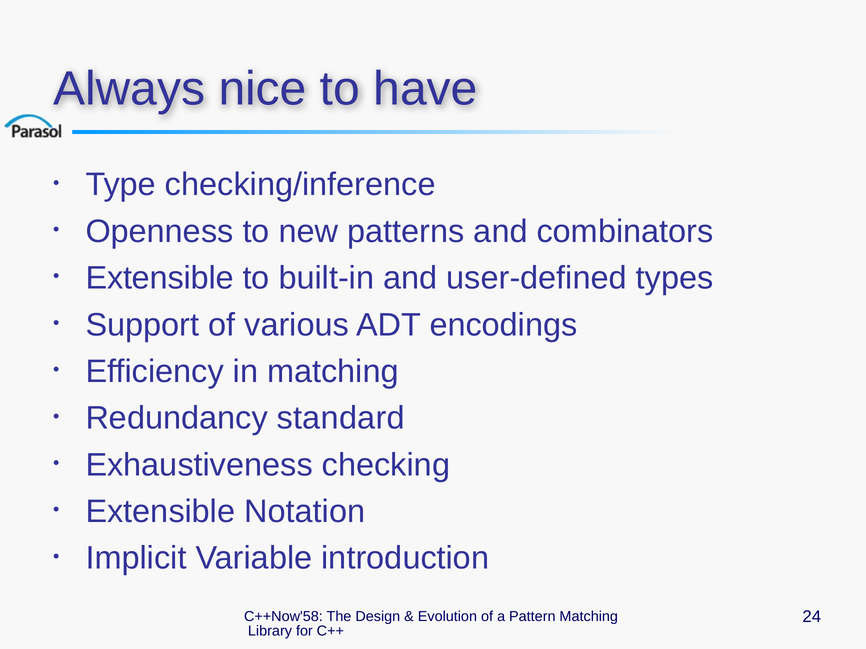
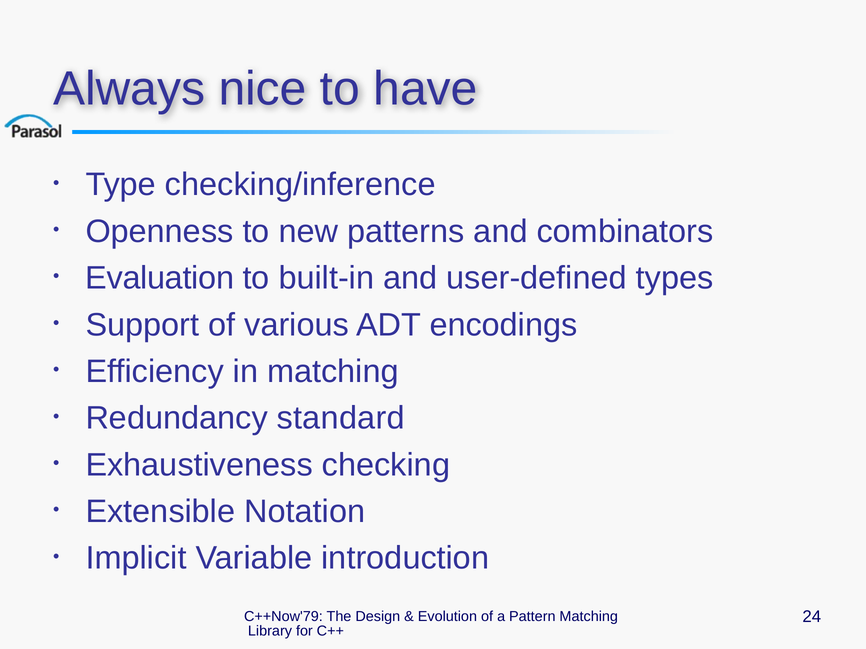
Extensible at (160, 278): Extensible -> Evaluation
C++Now'58: C++Now'58 -> C++Now'79
